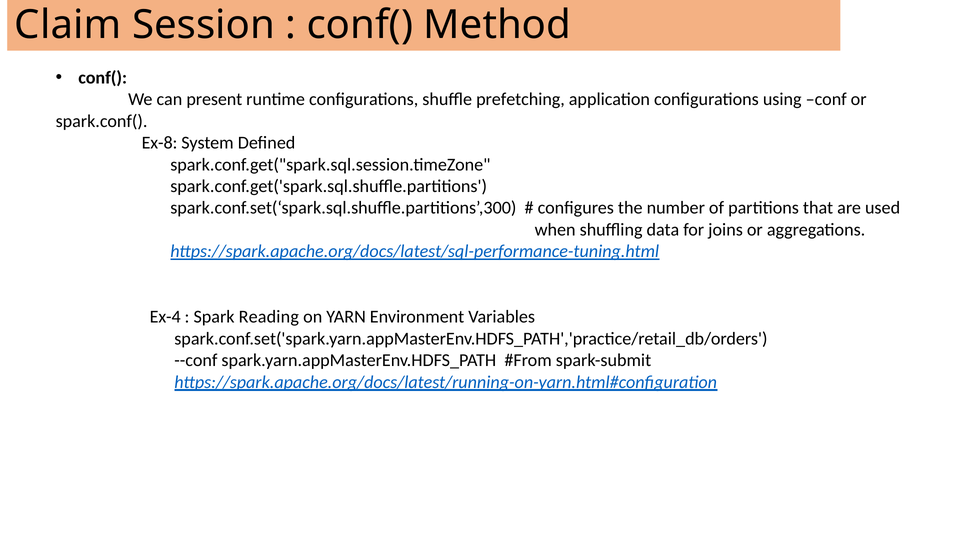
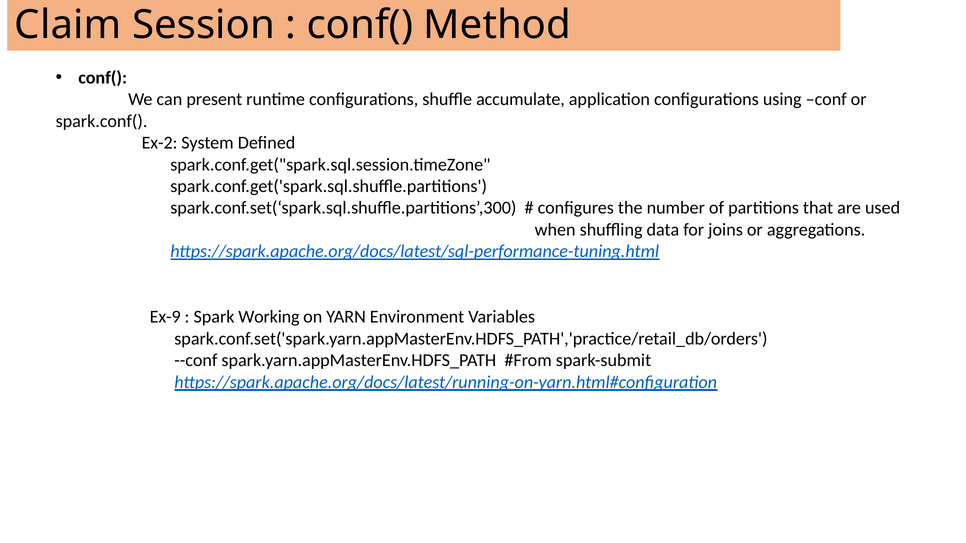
prefetching: prefetching -> accumulate
Ex-8: Ex-8 -> Ex-2
Ex-4: Ex-4 -> Ex-9
Reading: Reading -> Working
